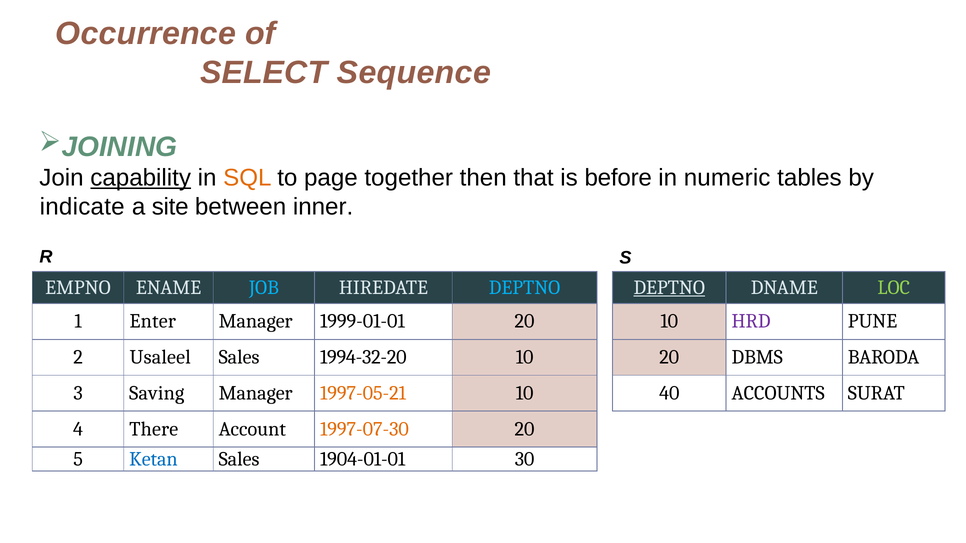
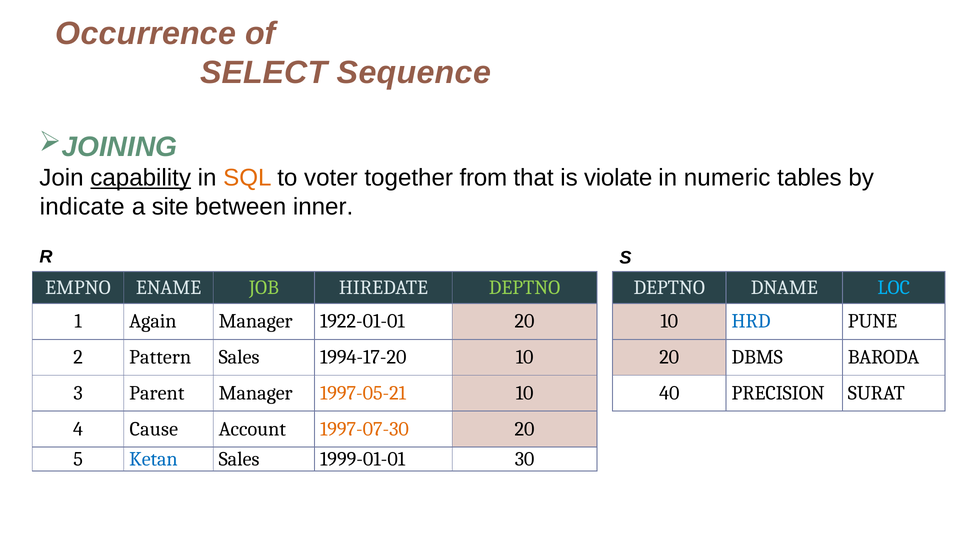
page: page -> voter
then: then -> from
before: before -> violate
JOB colour: light blue -> light green
DEPTNO at (525, 288) colour: light blue -> light green
DEPTNO at (669, 288) underline: present -> none
LOC colour: light green -> light blue
Enter: Enter -> Again
1999-01-01: 1999-01-01 -> 1922-01-01
HRD colour: purple -> blue
Usaleel: Usaleel -> Pattern
1994-32-20: 1994-32-20 -> 1994-17-20
Saving: Saving -> Parent
ACCOUNTS: ACCOUNTS -> PRECISION
There: There -> Cause
1904-01-01: 1904-01-01 -> 1999-01-01
